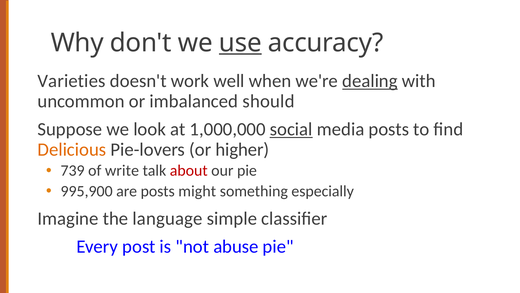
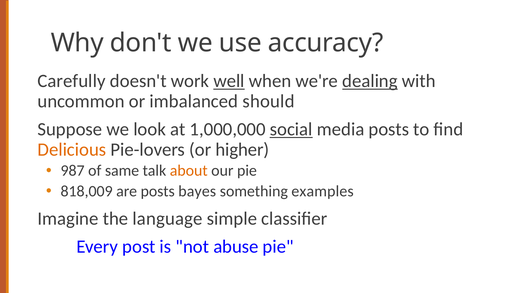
use underline: present -> none
Varieties: Varieties -> Carefully
well underline: none -> present
739: 739 -> 987
write: write -> same
about colour: red -> orange
995,900: 995,900 -> 818,009
might: might -> bayes
especially: especially -> examples
